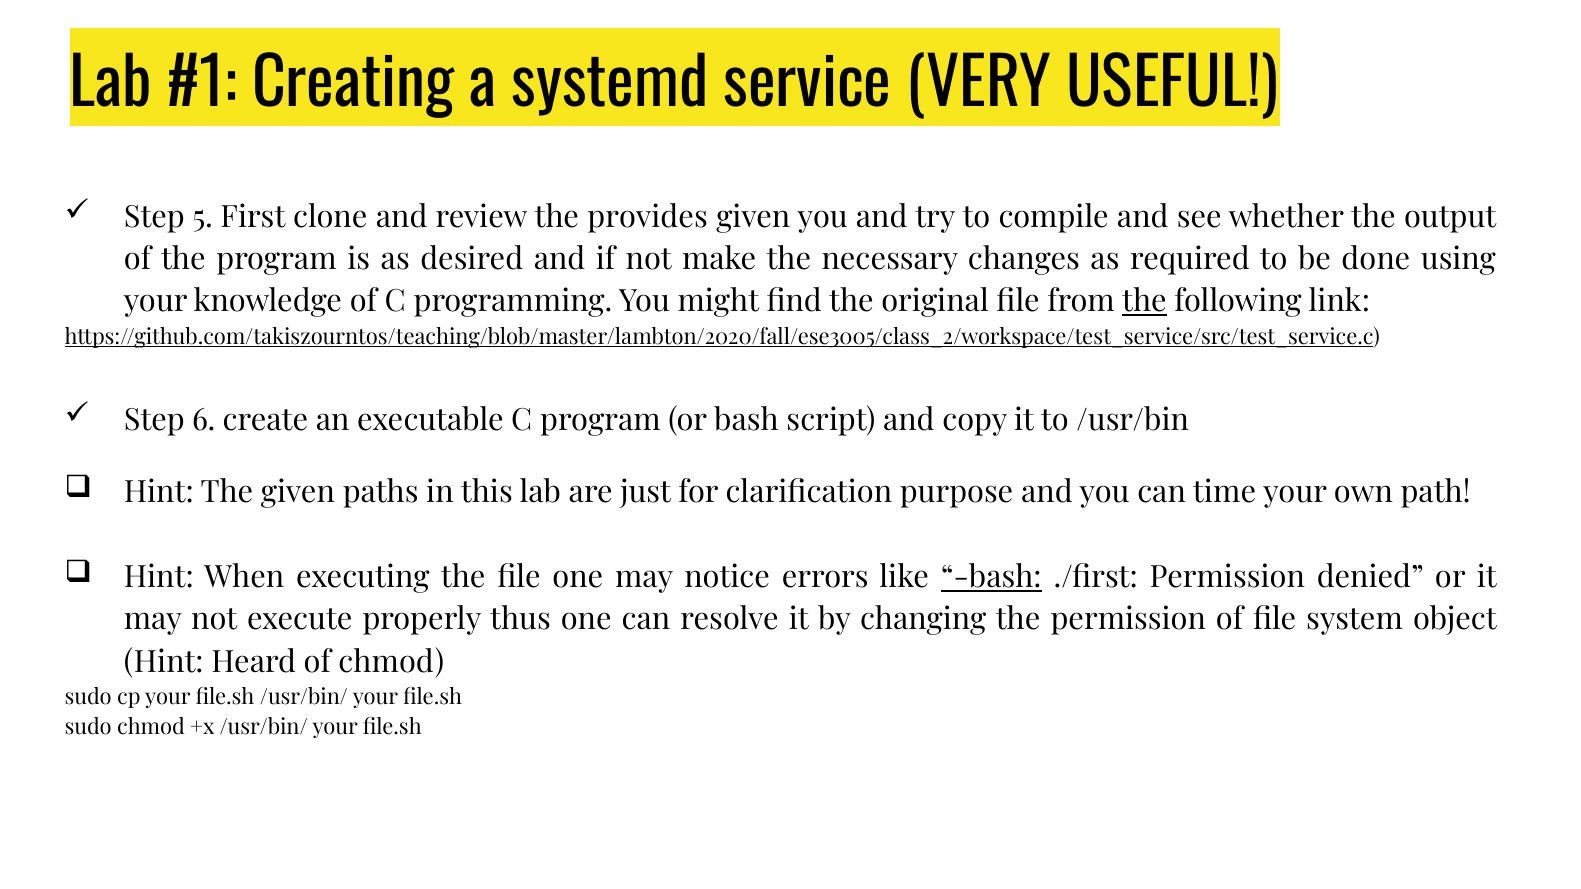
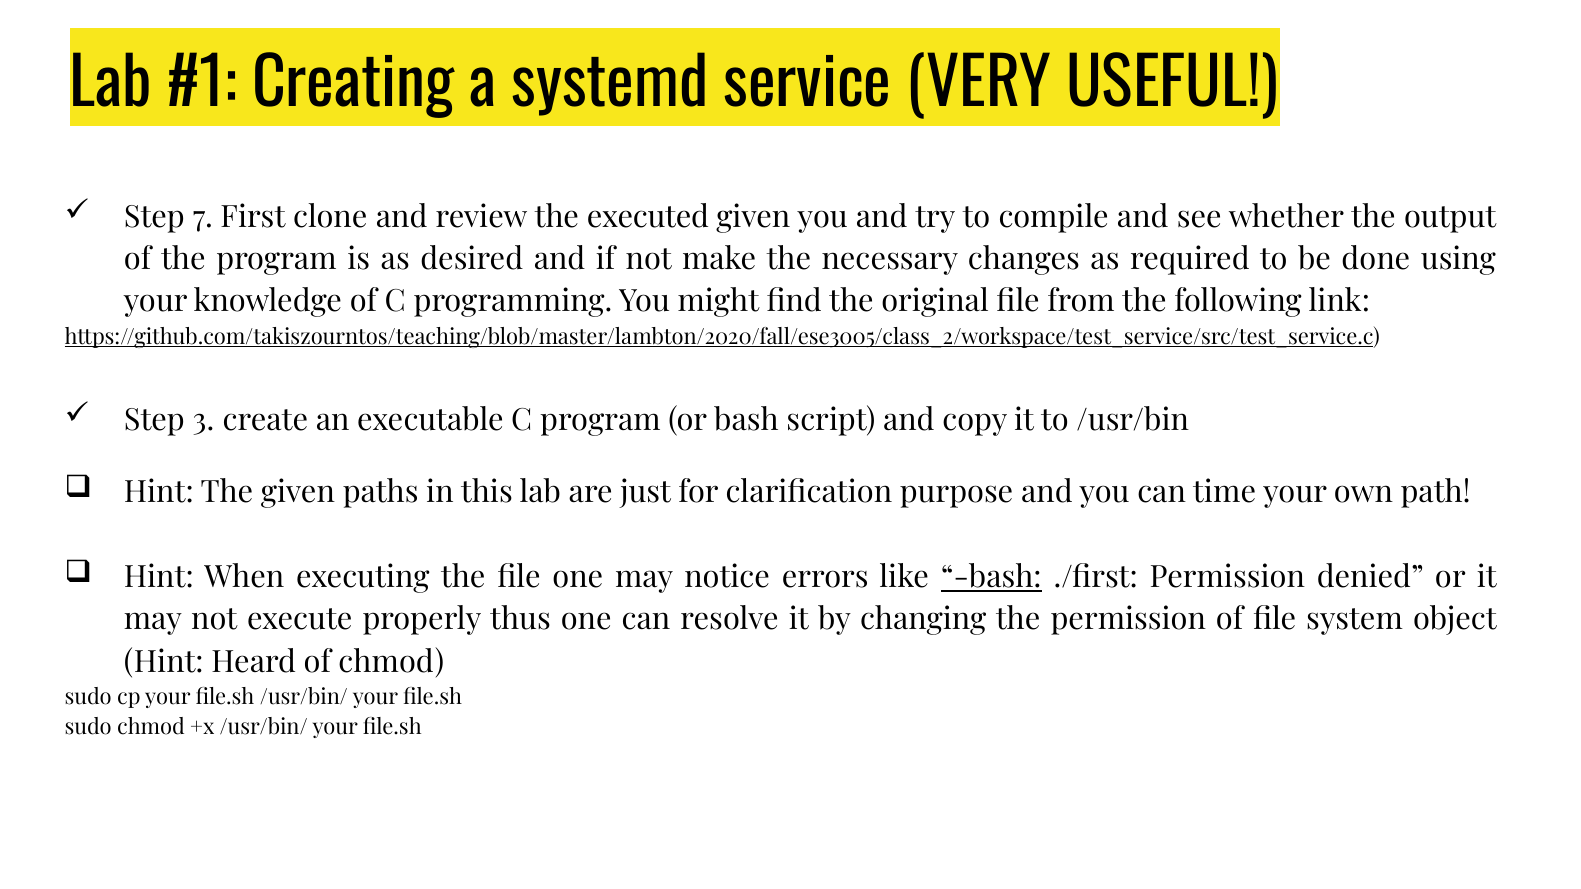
5: 5 -> 7
provides: provides -> executed
the at (1144, 302) underline: present -> none
6: 6 -> 3
